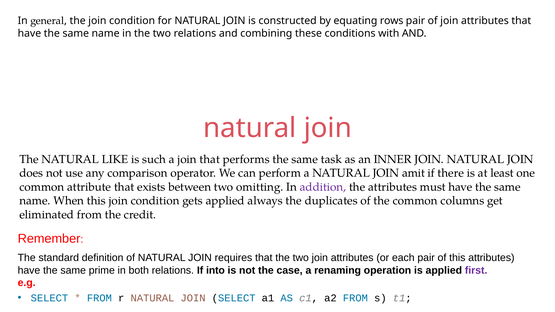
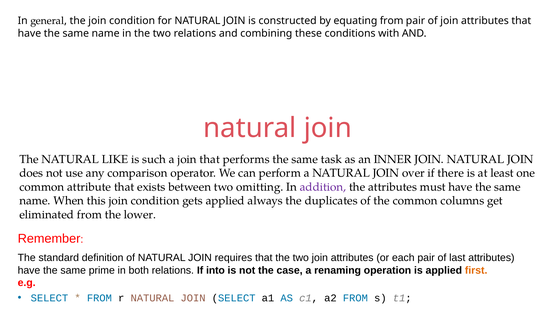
equating rows: rows -> from
amit: amit -> over
credit: credit -> lower
of this: this -> last
first colour: purple -> orange
